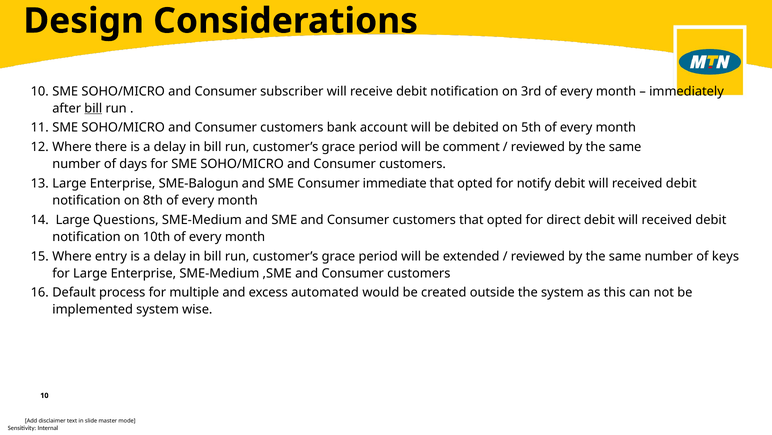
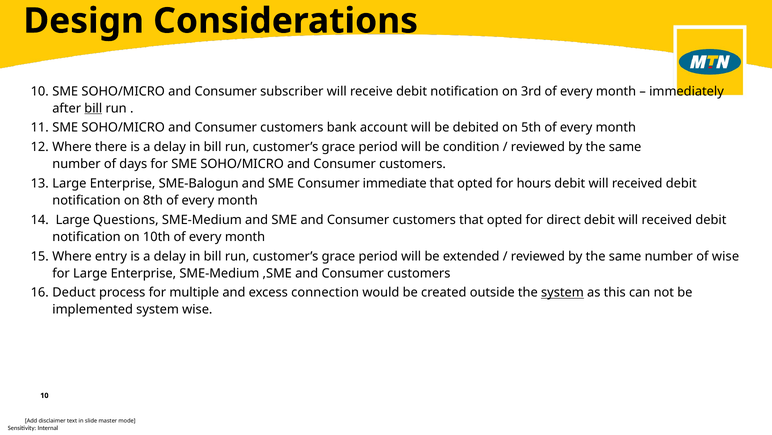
comment: comment -> condition
notify: notify -> hours
of keys: keys -> wise
Default: Default -> Deduct
automated: automated -> connection
system at (562, 292) underline: none -> present
